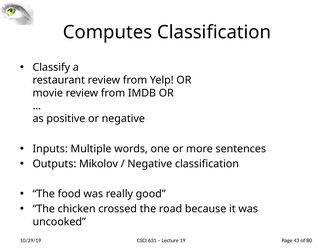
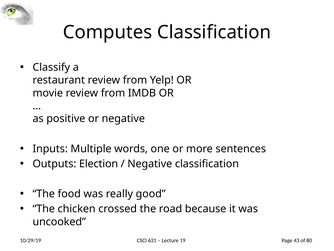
Mikolov: Mikolov -> Election
